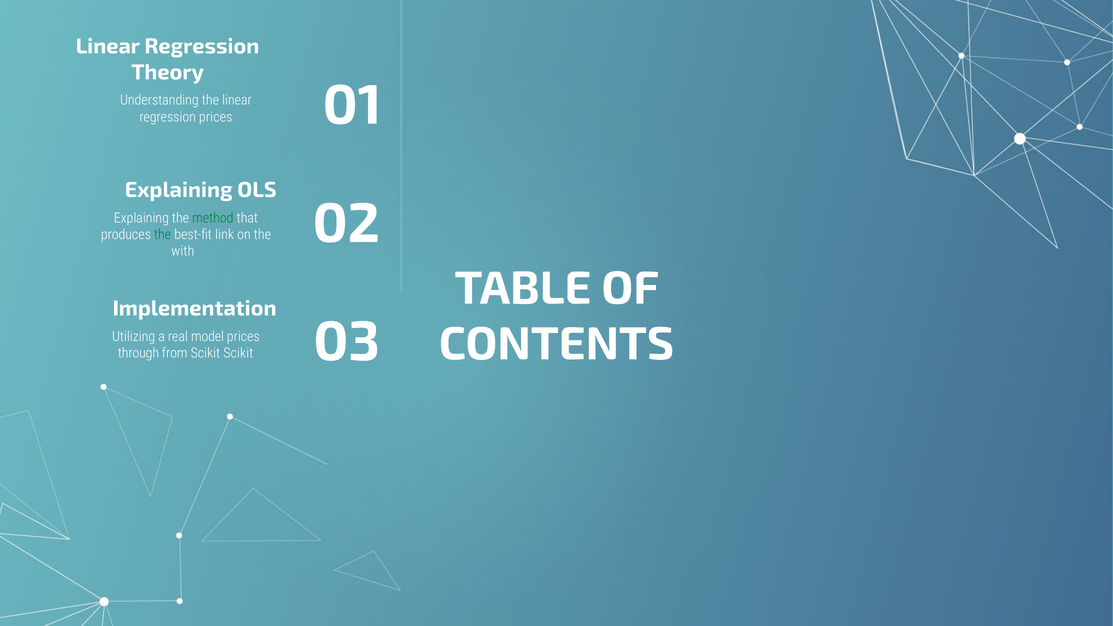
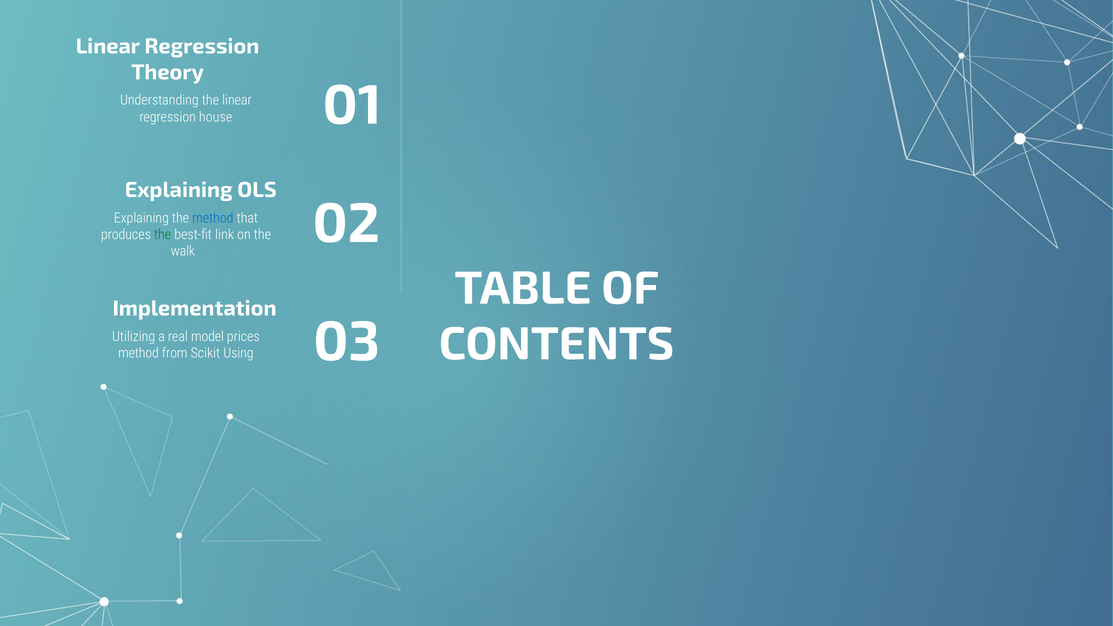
regression prices: prices -> house
method at (213, 218) colour: green -> blue
with: with -> walk
through at (139, 353): through -> method
Scikit Scikit: Scikit -> Using
